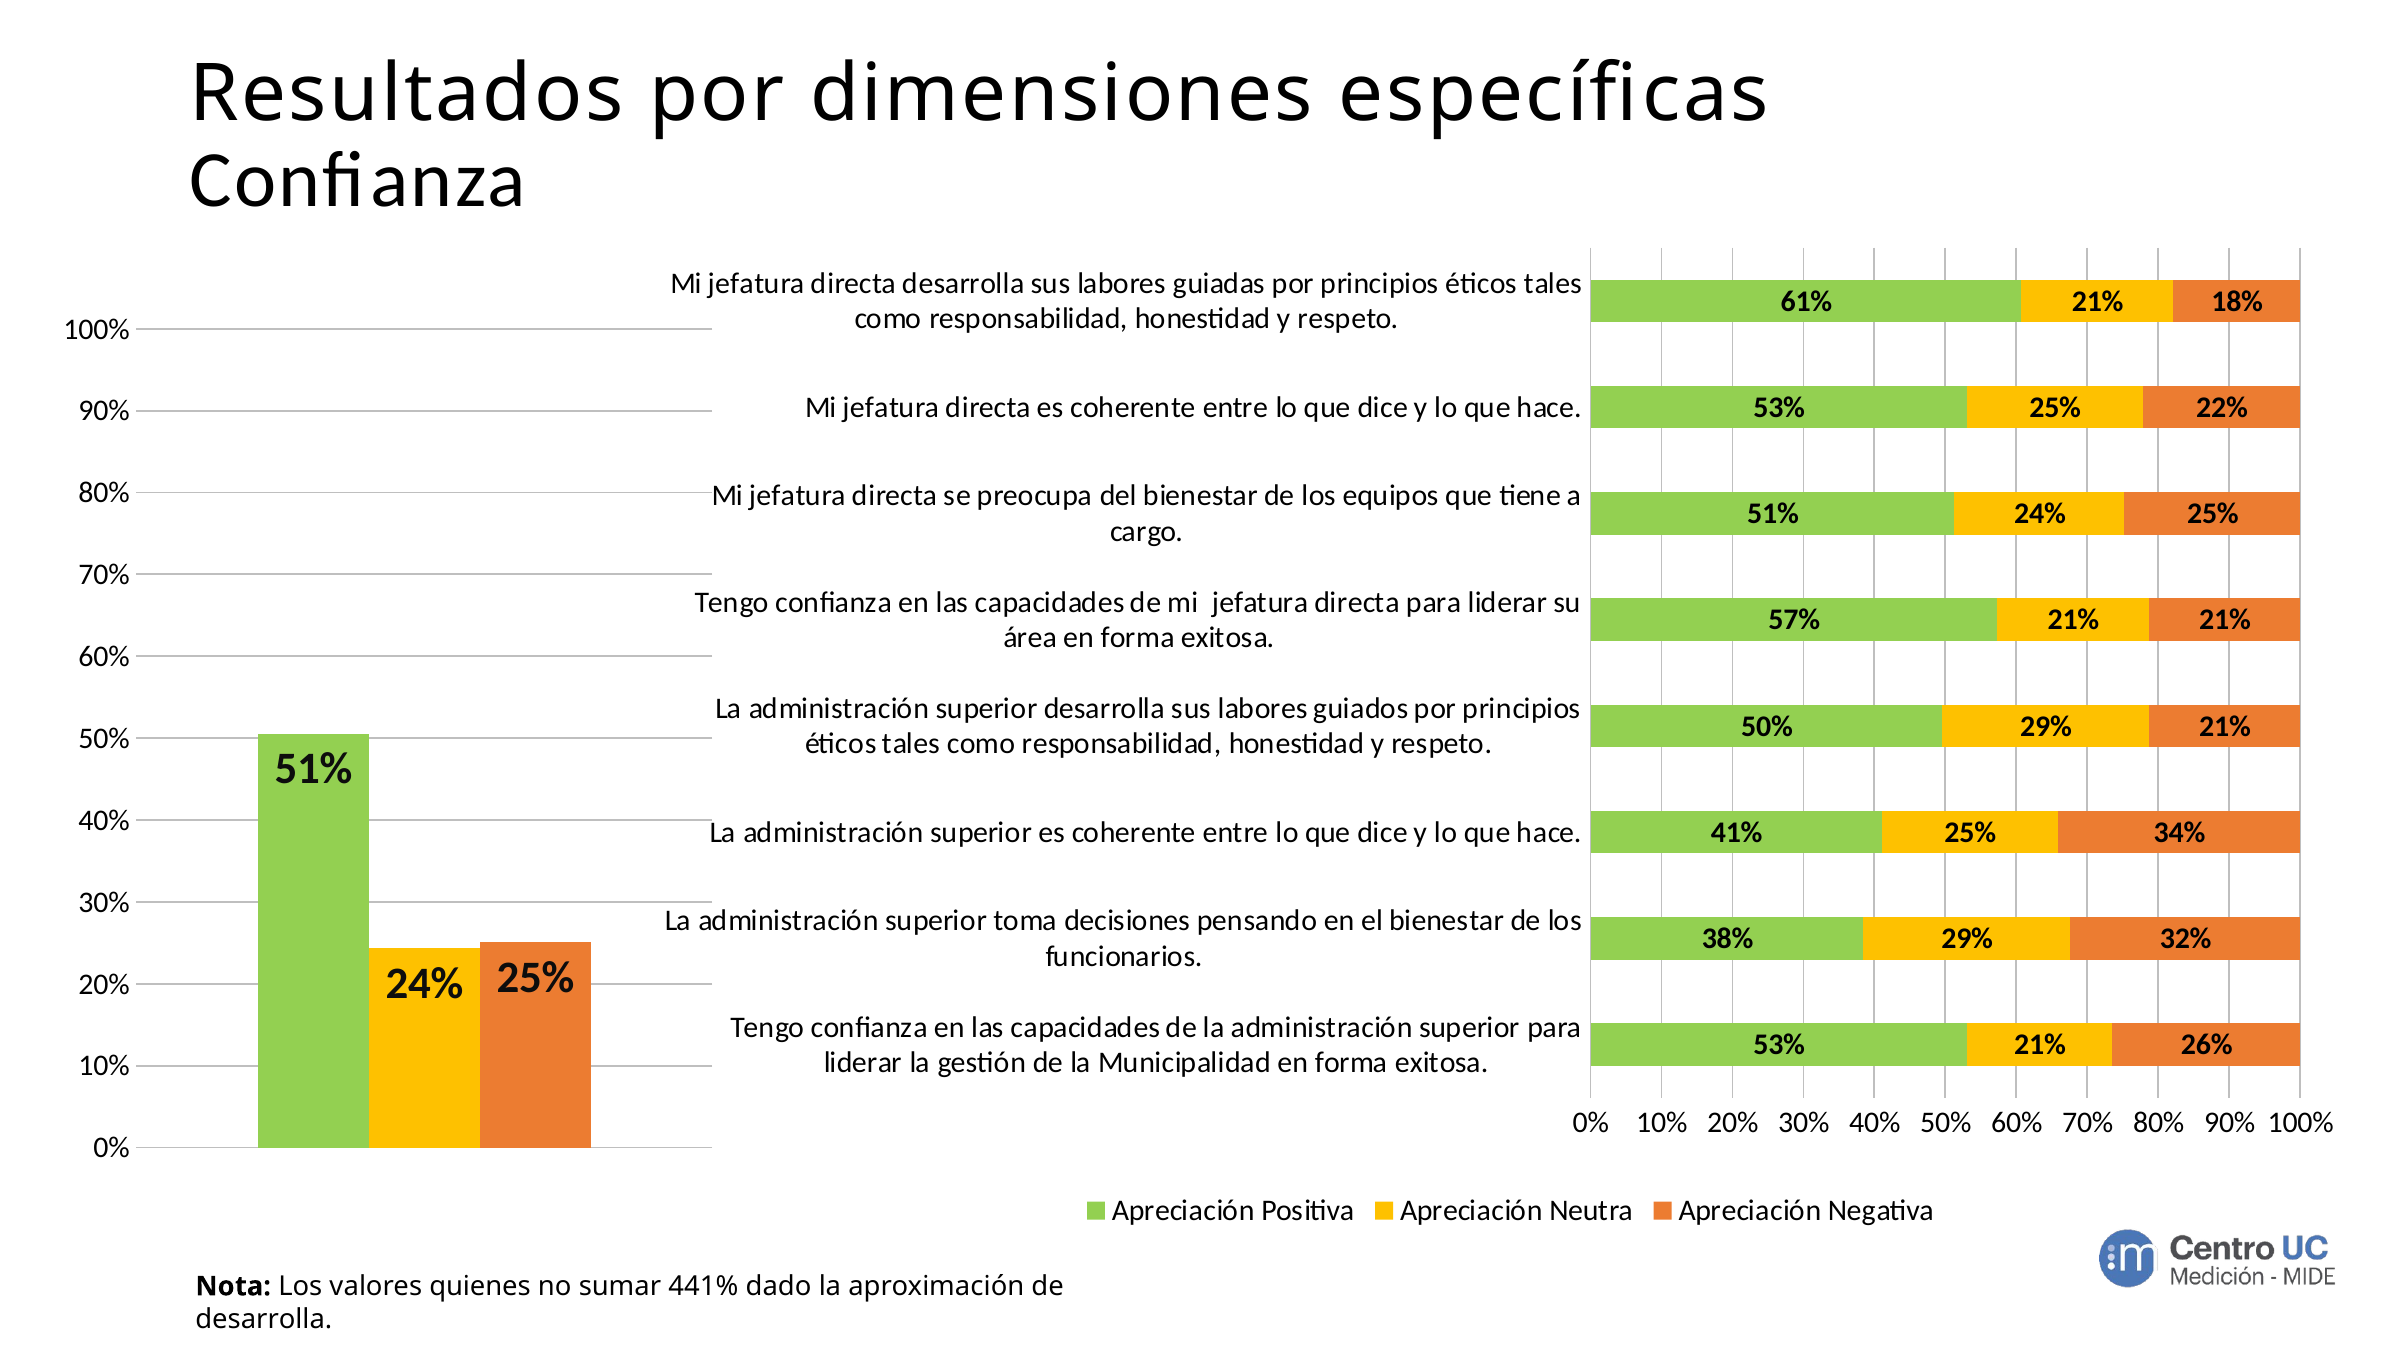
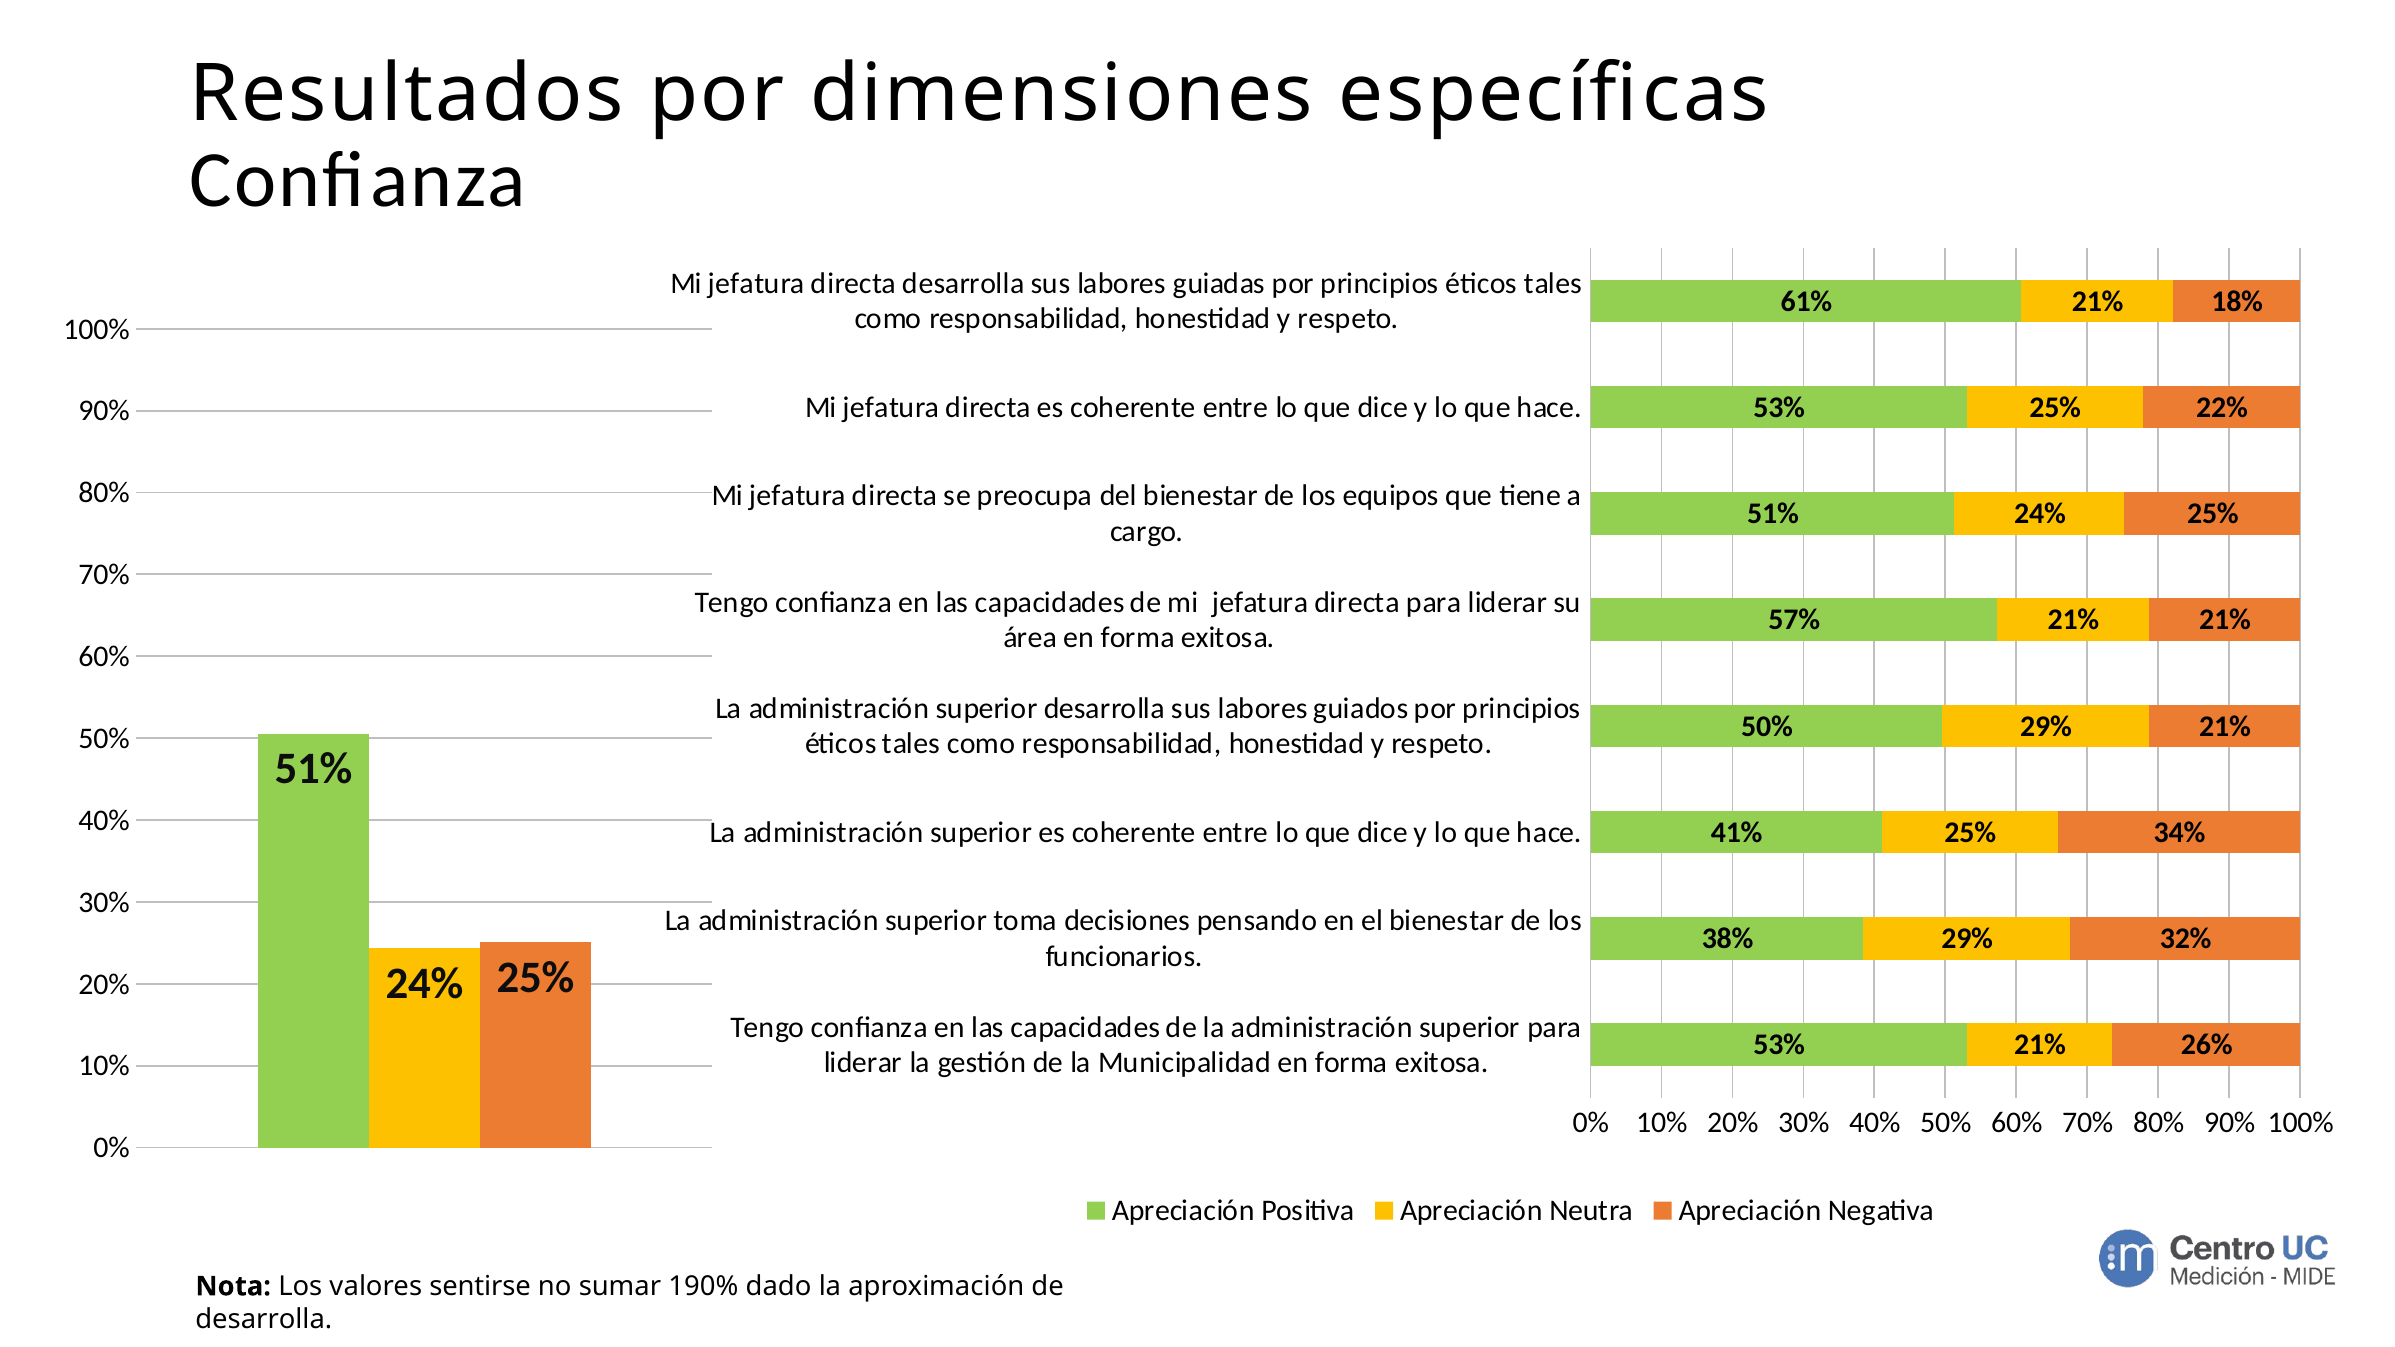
quienes: quienes -> sentirse
441%: 441% -> 190%
